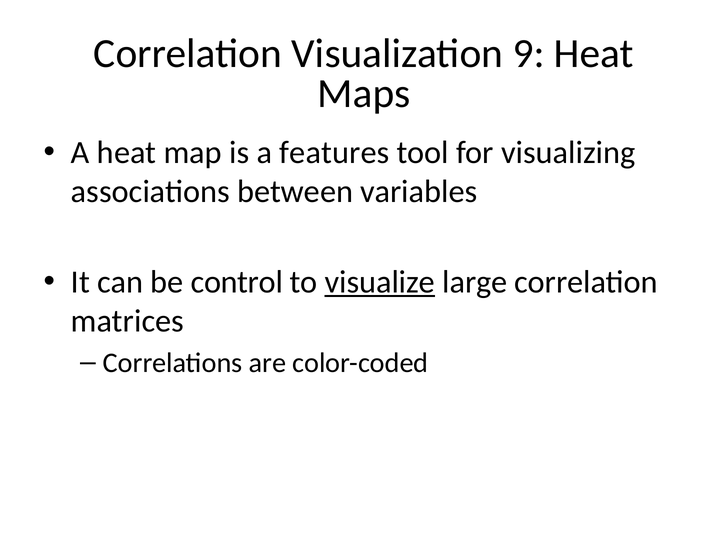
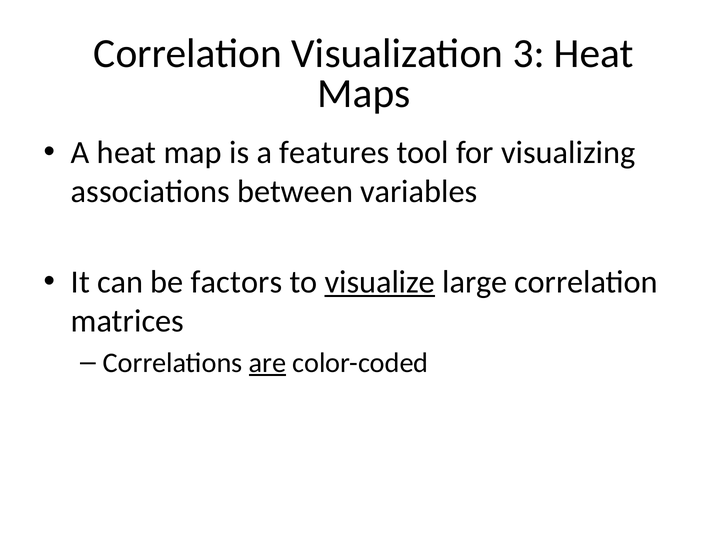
9: 9 -> 3
control: control -> factors
are underline: none -> present
